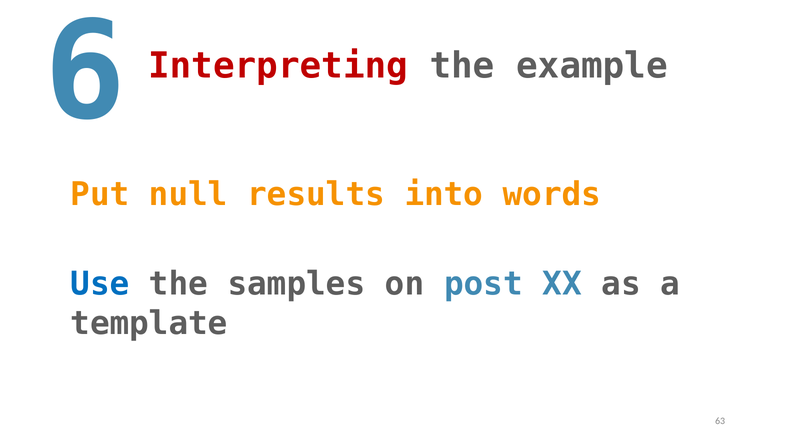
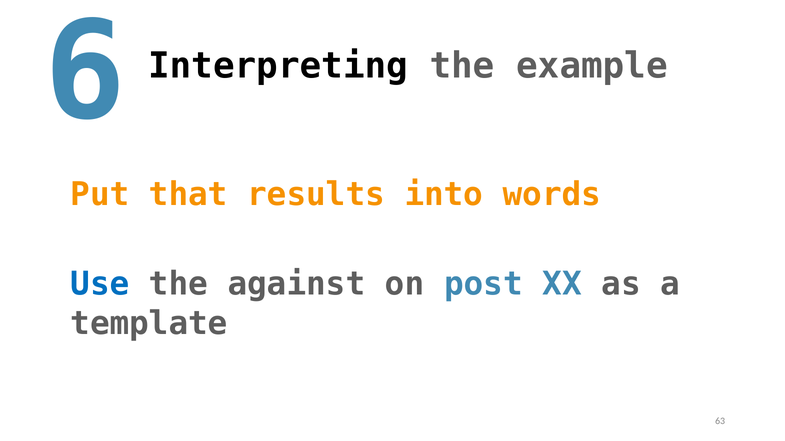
Interpreting colour: red -> black
null: null -> that
samples: samples -> against
